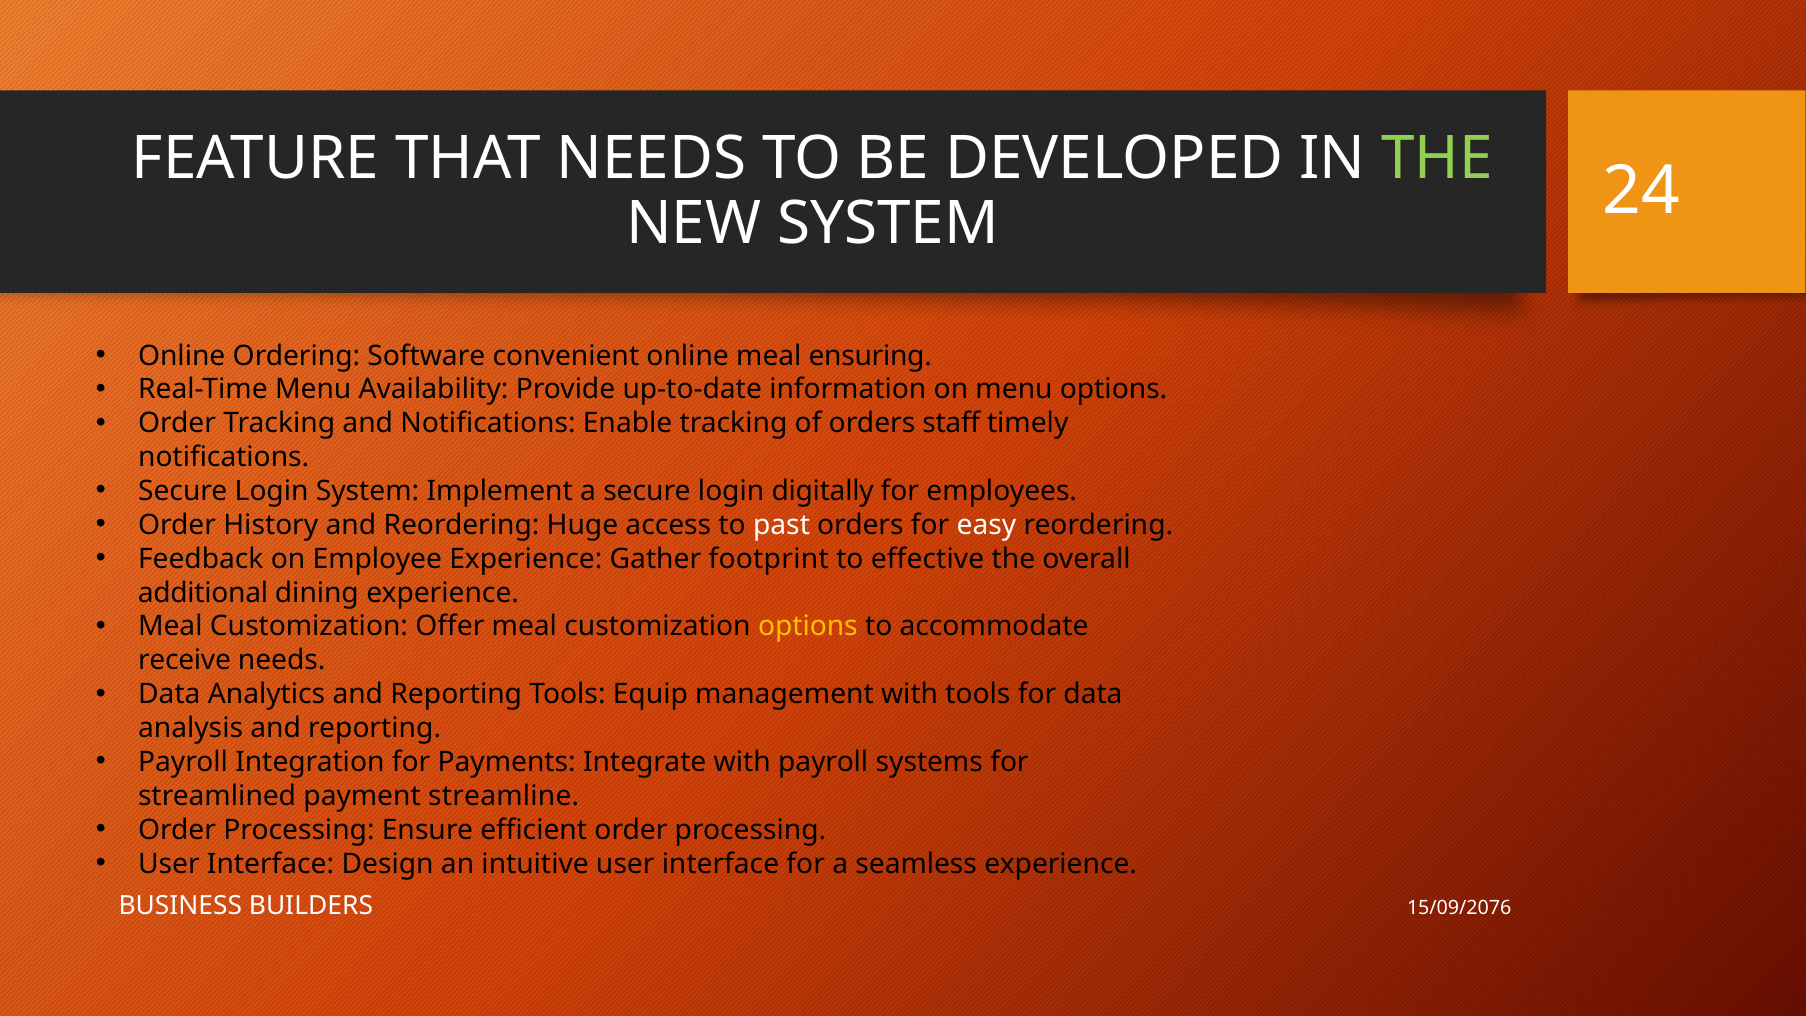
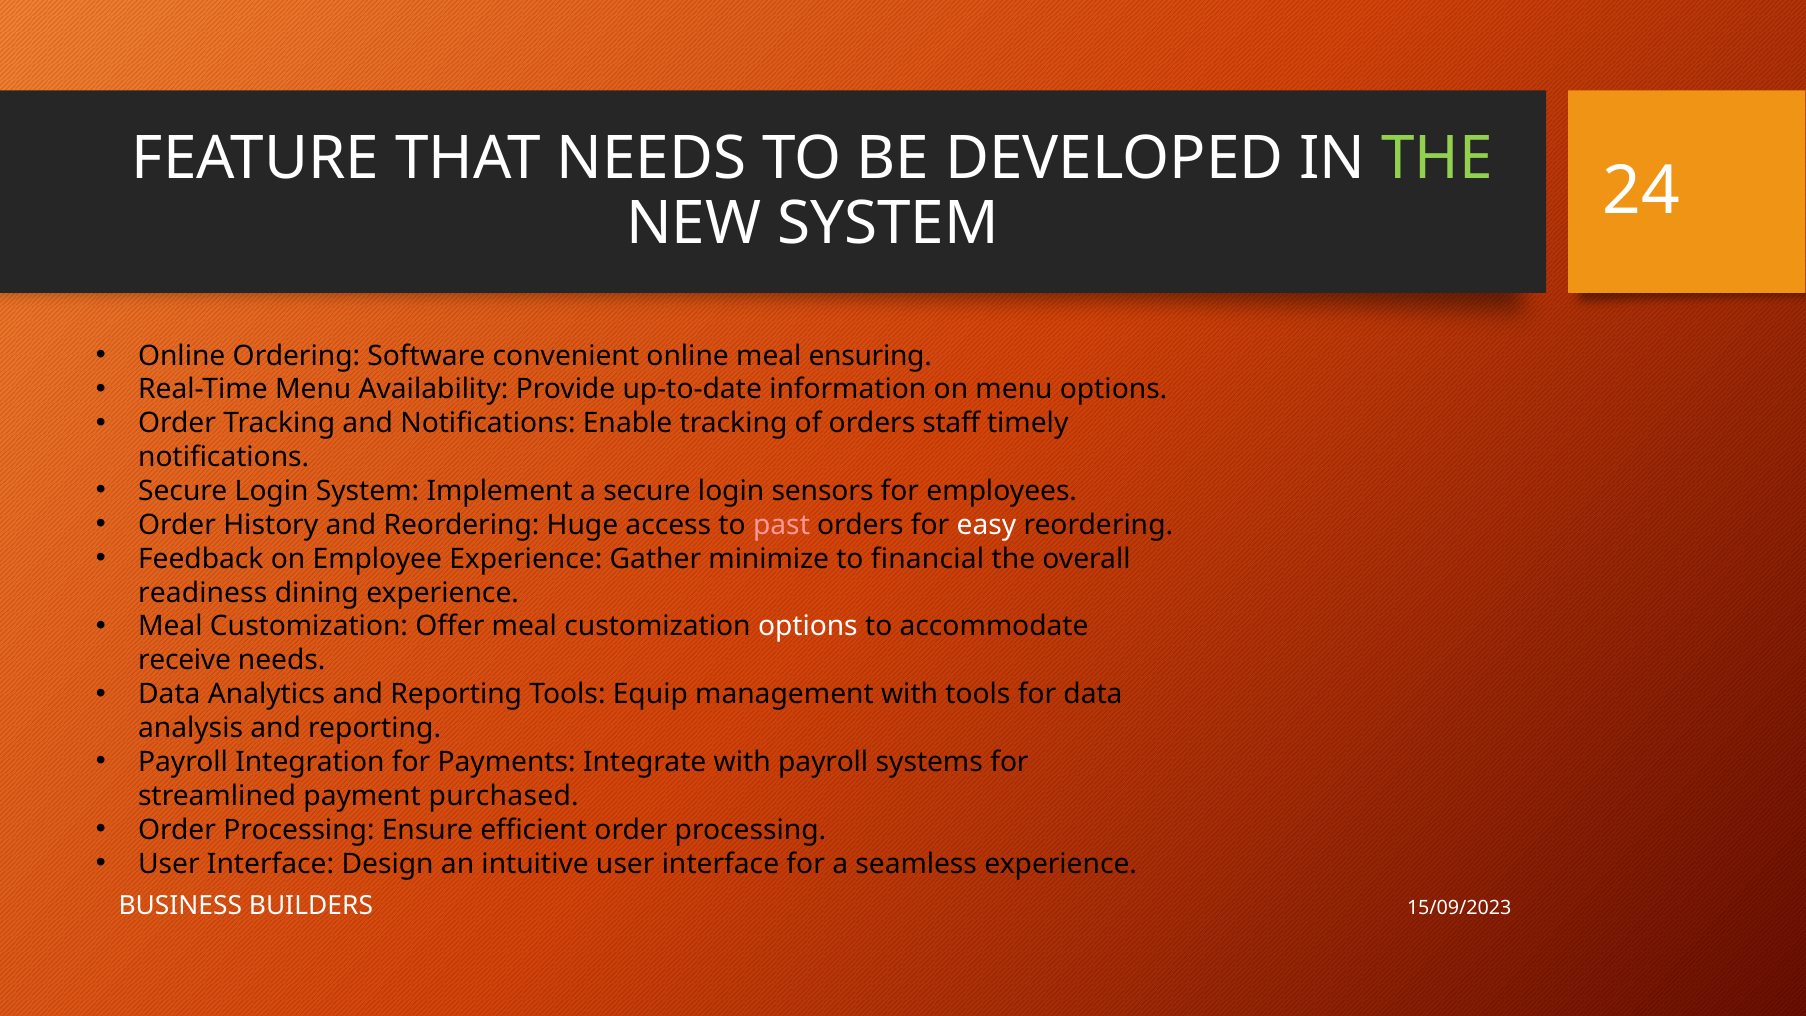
digitally: digitally -> sensors
past colour: white -> pink
footprint: footprint -> minimize
effective: effective -> financial
additional: additional -> readiness
options at (808, 627) colour: yellow -> white
streamline: streamline -> purchased
15/09/2076: 15/09/2076 -> 15/09/2023
